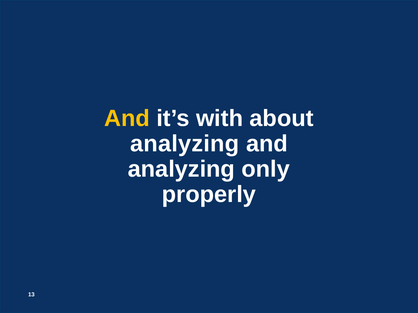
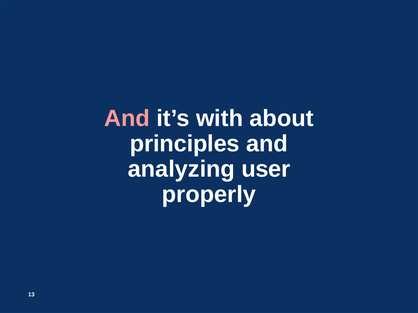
And at (127, 118) colour: yellow -> pink
analyzing at (185, 144): analyzing -> principles
only: only -> user
